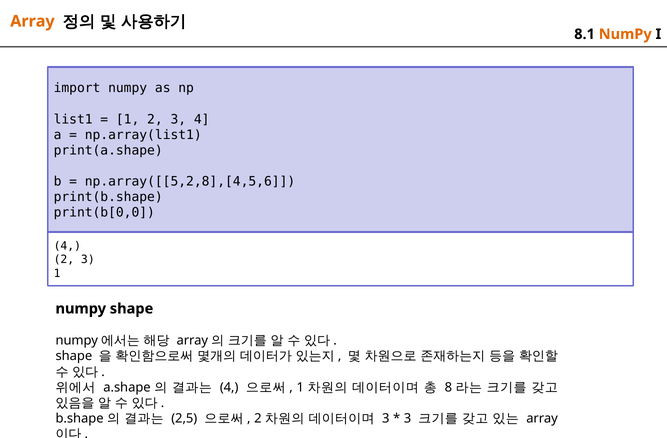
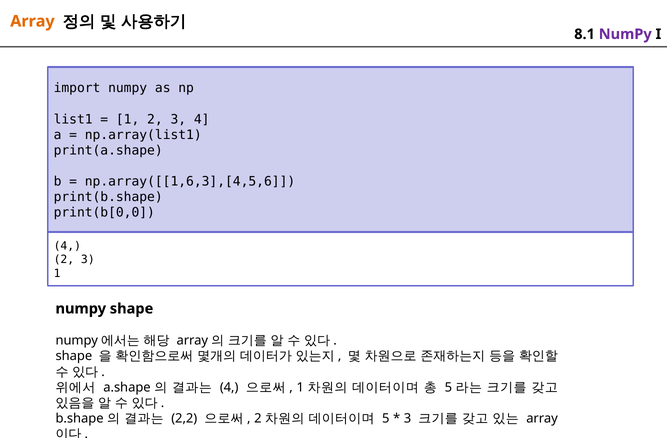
NumPy at (625, 34) colour: orange -> purple
np.array([[5,2,8],[4,5,6: np.array([[5,2,8],[4,5,6 -> np.array([[1,6,3],[4,5,6
8 at (448, 387): 8 -> 5
2,5: 2,5 -> 2,2
3 at (386, 419): 3 -> 5
